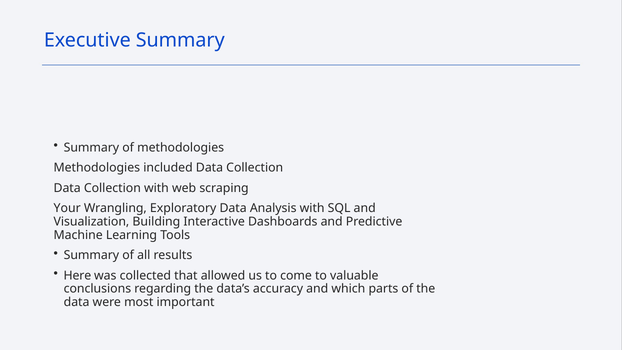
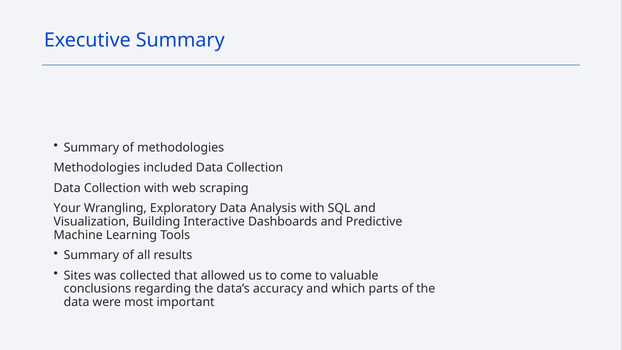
Here: Here -> Sites
